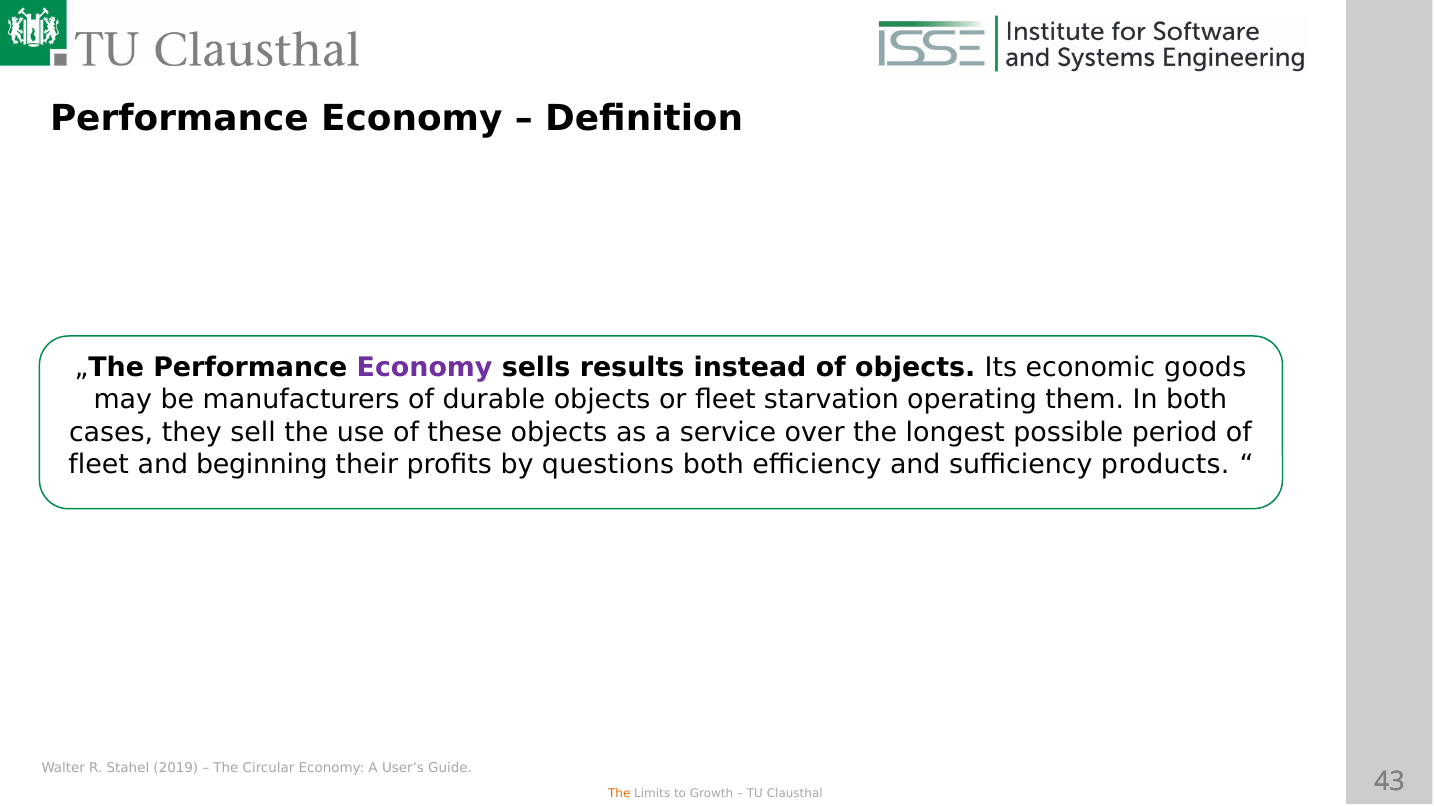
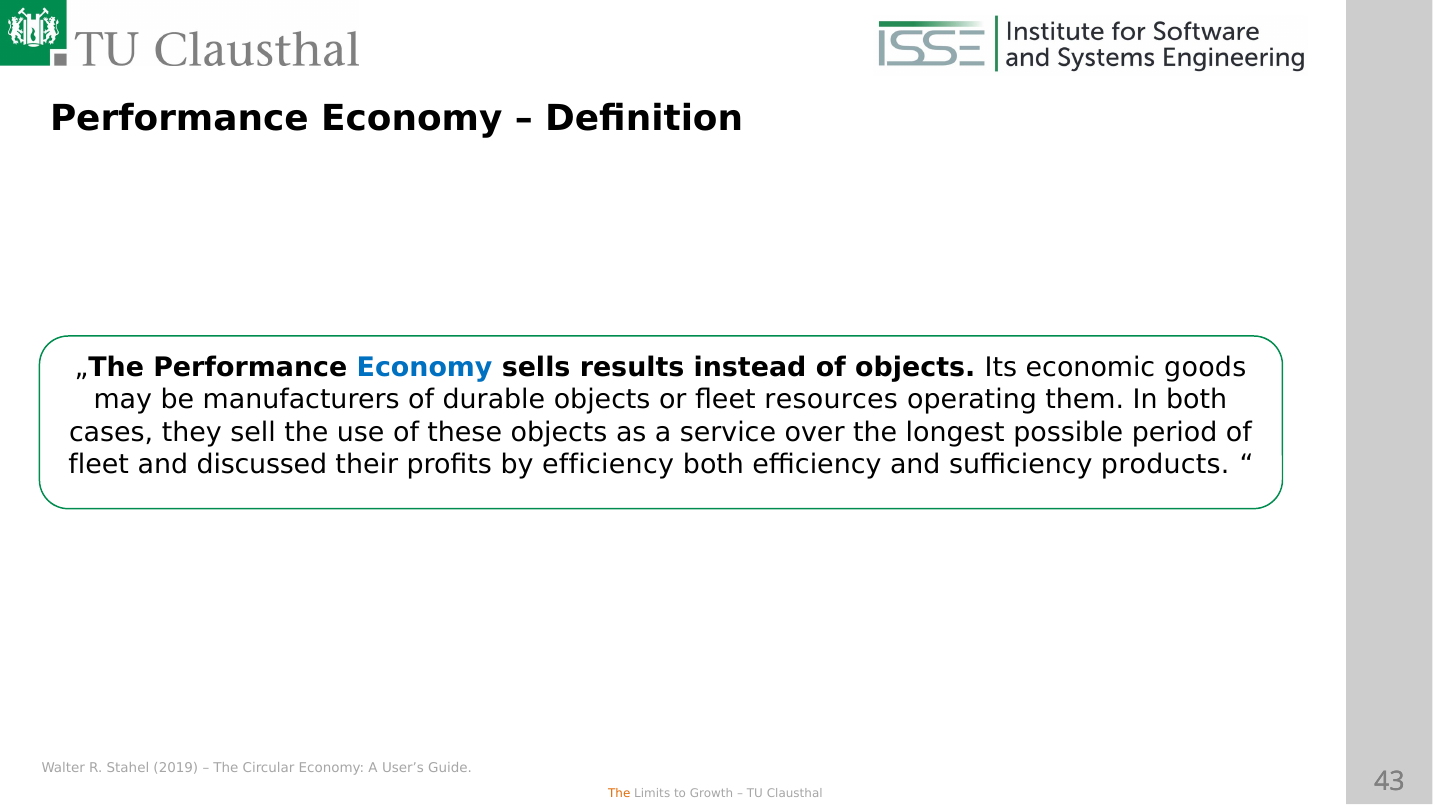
Economy at (425, 368) colour: purple -> blue
starvation: starvation -> resources
beginning: beginning -> discussed
by questions: questions -> efficiency
